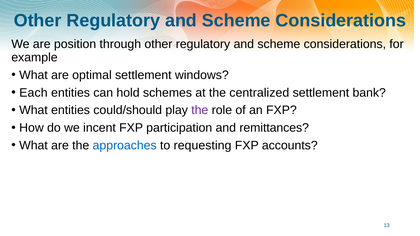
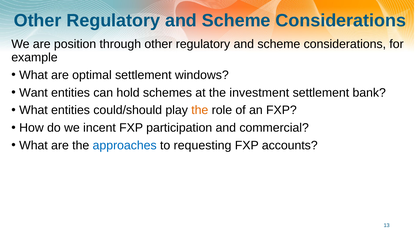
Each: Each -> Want
centralized: centralized -> investment
the at (200, 110) colour: purple -> orange
remittances: remittances -> commercial
